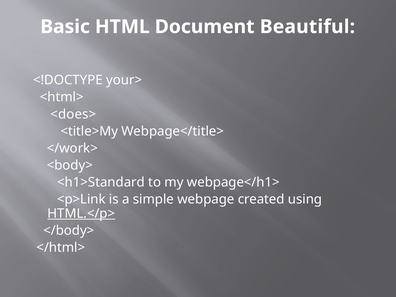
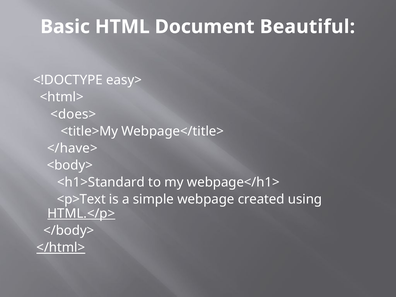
your>: your> -> easy>
</work>: </work> -> </have>
<p>Link: <p>Link -> <p>Text
</html> underline: none -> present
